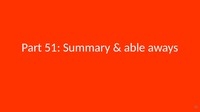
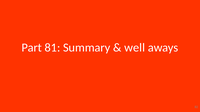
51: 51 -> 81
able: able -> well
